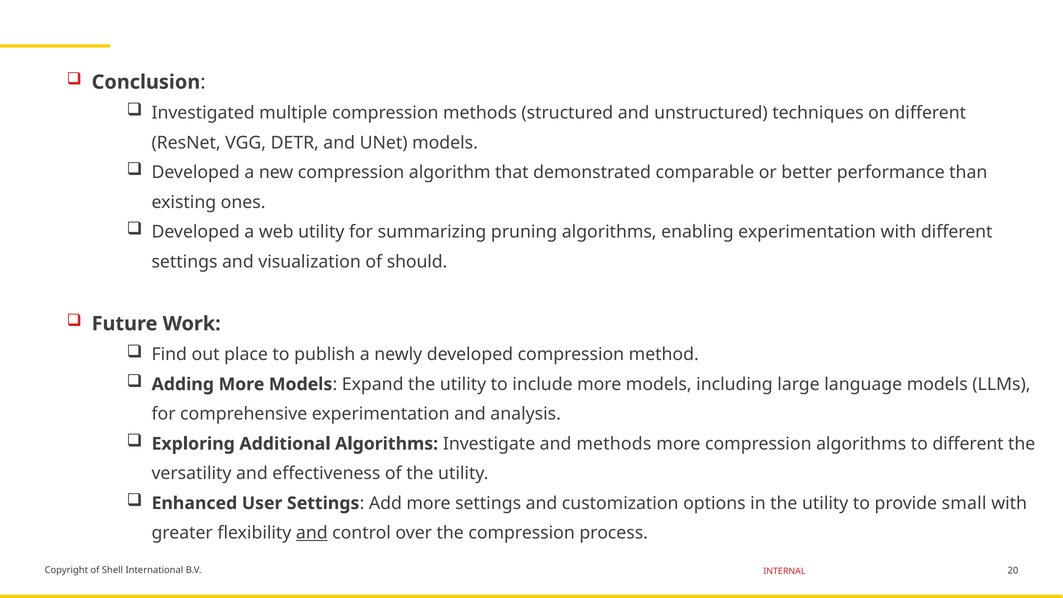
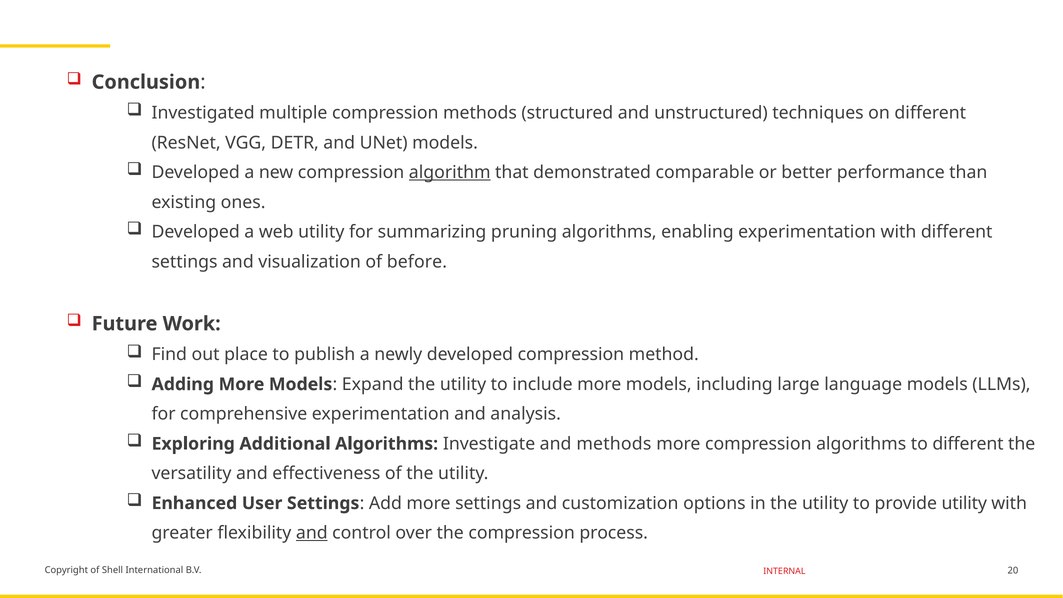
algorithm underline: none -> present
should: should -> before
provide small: small -> utility
